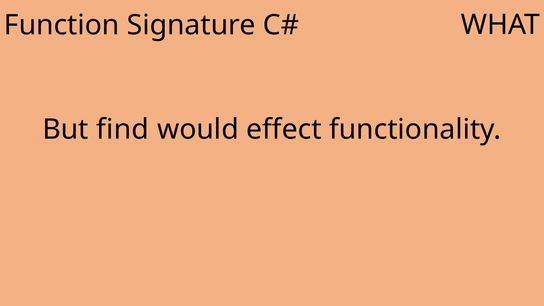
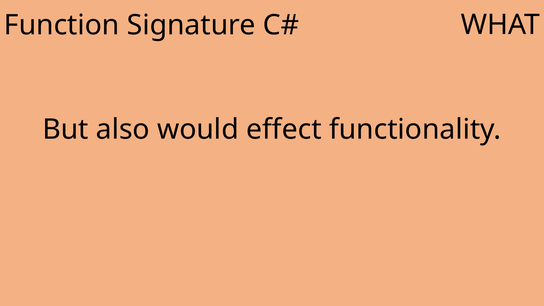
find: find -> also
